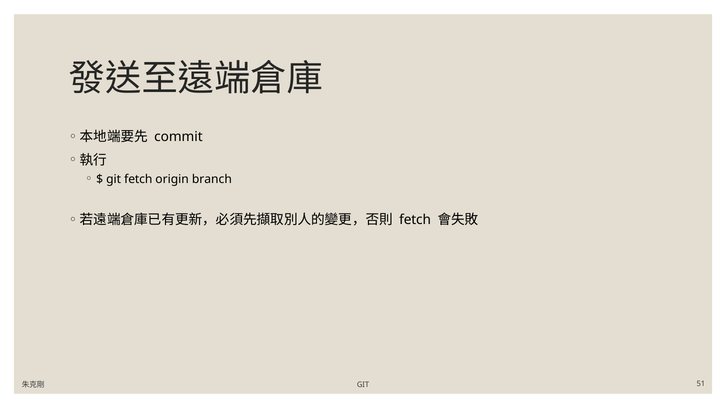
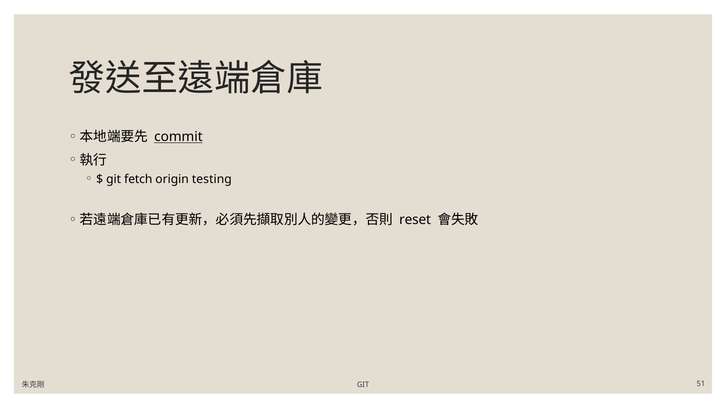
commit underline: none -> present
branch: branch -> testing
fetch at (415, 220): fetch -> reset
